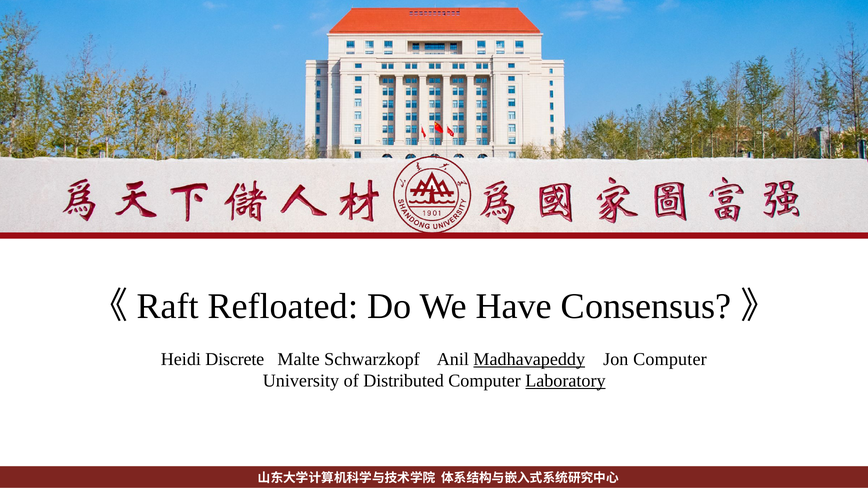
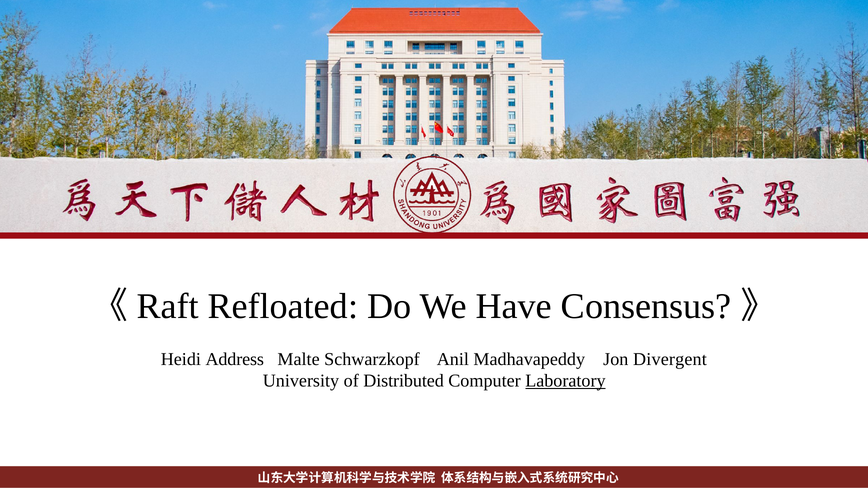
Discrete: Discrete -> Address
Madhavapeddy underline: present -> none
Jon Computer: Computer -> Divergent
